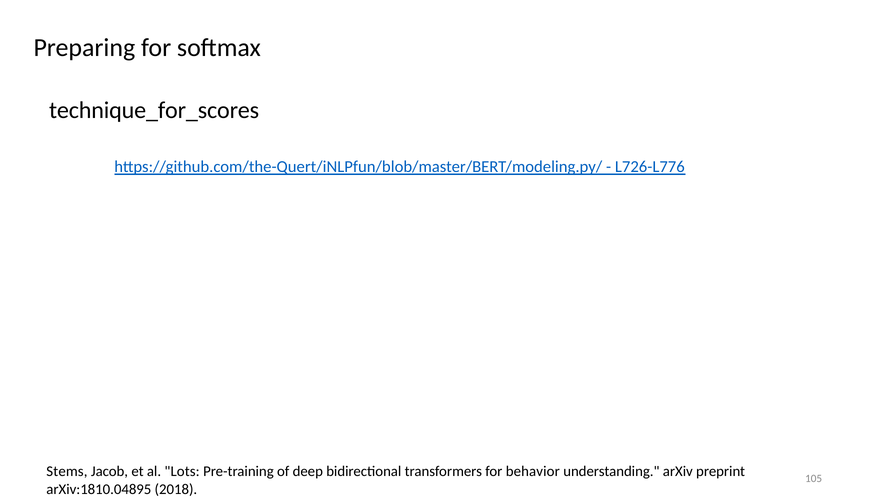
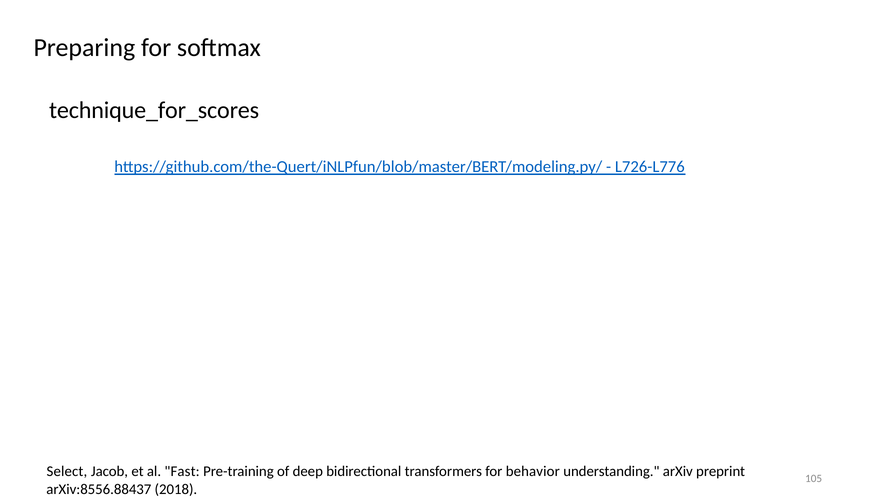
Stems: Stems -> Select
Lots: Lots -> Fast
arXiv:1810.04895: arXiv:1810.04895 -> arXiv:8556.88437
